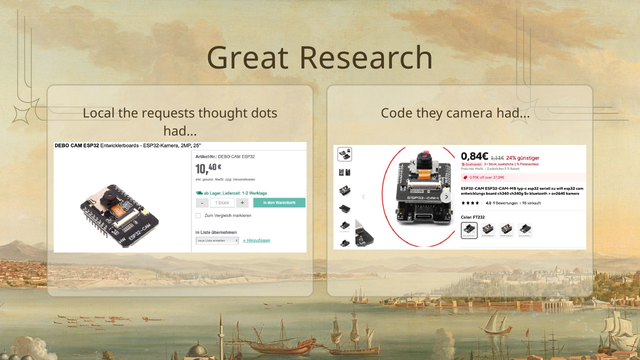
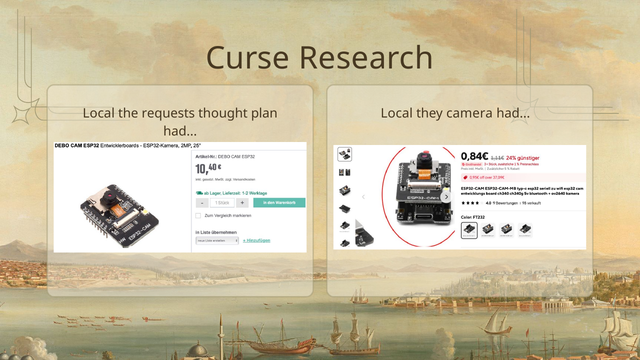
Great: Great -> Curse
dots: dots -> plan
Code at (397, 113): Code -> Local
